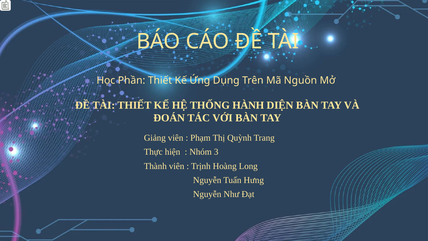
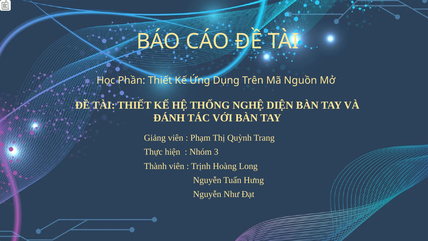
HÀNH: HÀNH -> NGHỆ
ĐOÁN: ĐOÁN -> ĐÁNH
